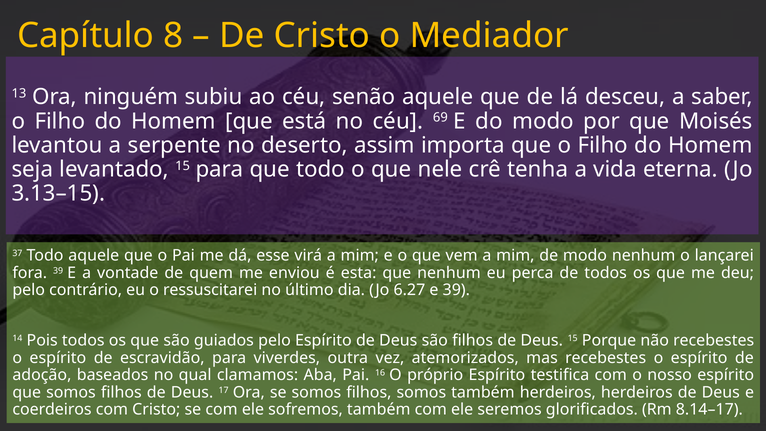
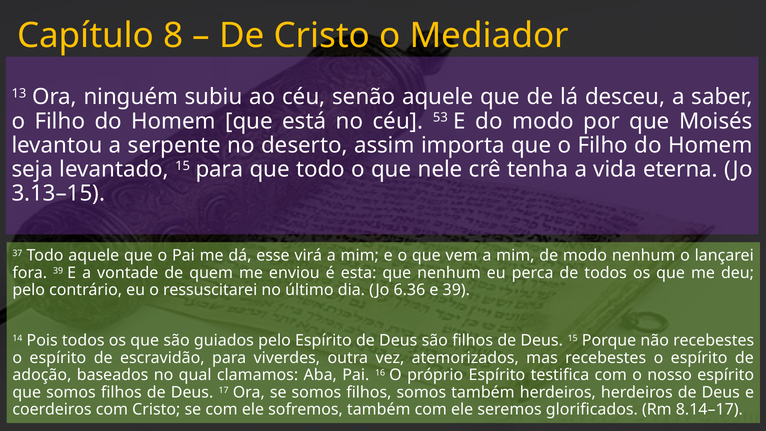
69: 69 -> 53
6.27: 6.27 -> 6.36
